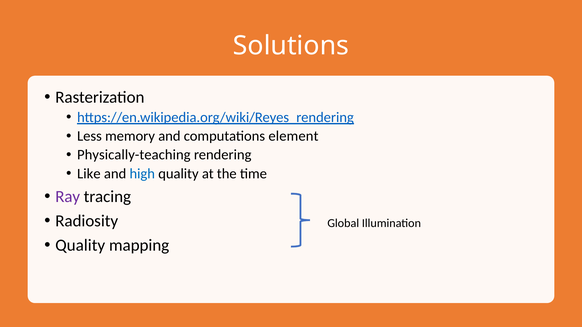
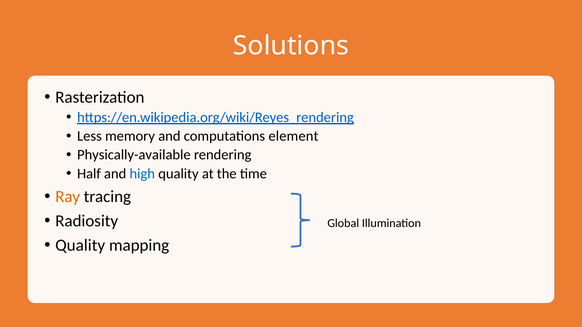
Physically-teaching: Physically-teaching -> Physically-available
Like: Like -> Half
Ray colour: purple -> orange
